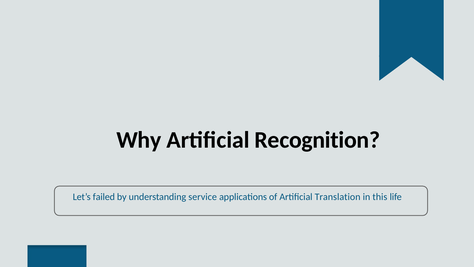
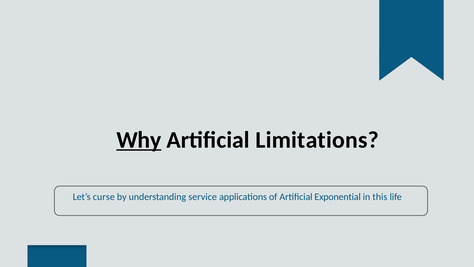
Why underline: none -> present
Recognition: Recognition -> Limitations
failed: failed -> curse
Translation: Translation -> Exponential
